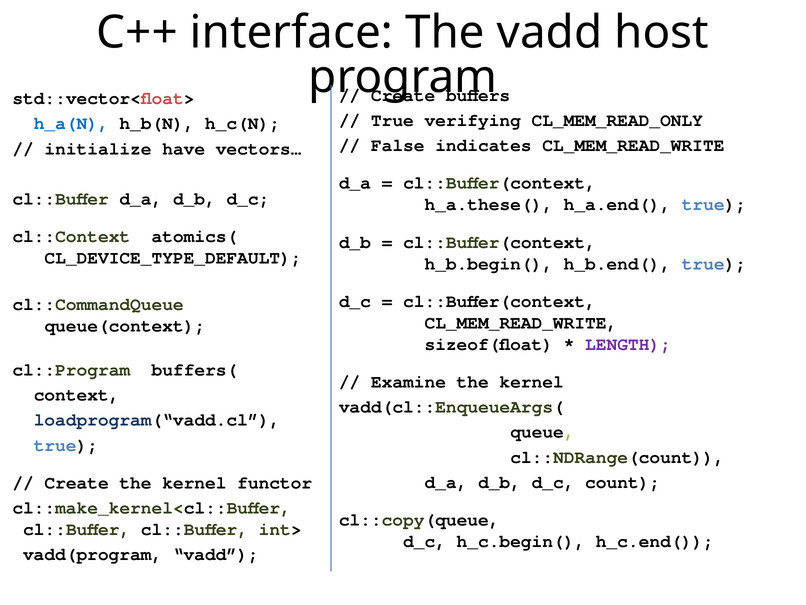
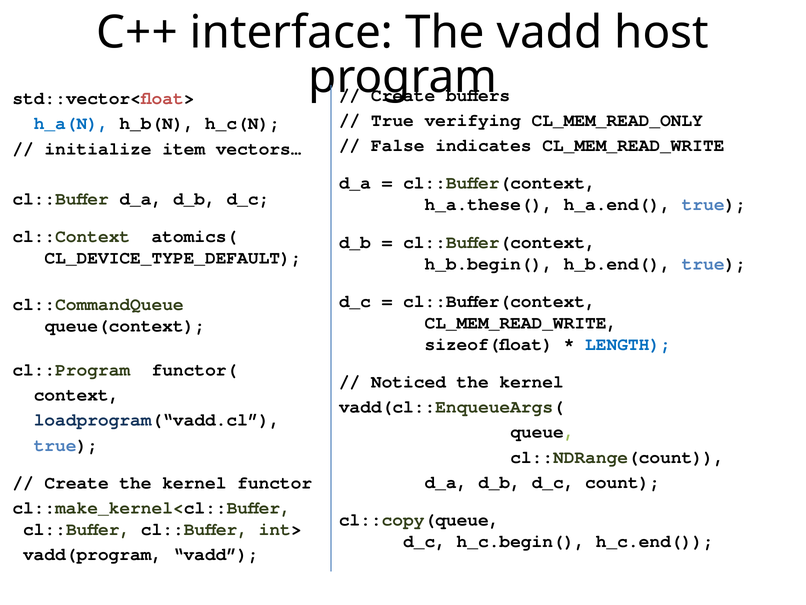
have: have -> item
LENGTH colour: purple -> blue
buffers(: buffers( -> functor(
Examine: Examine -> Noticed
